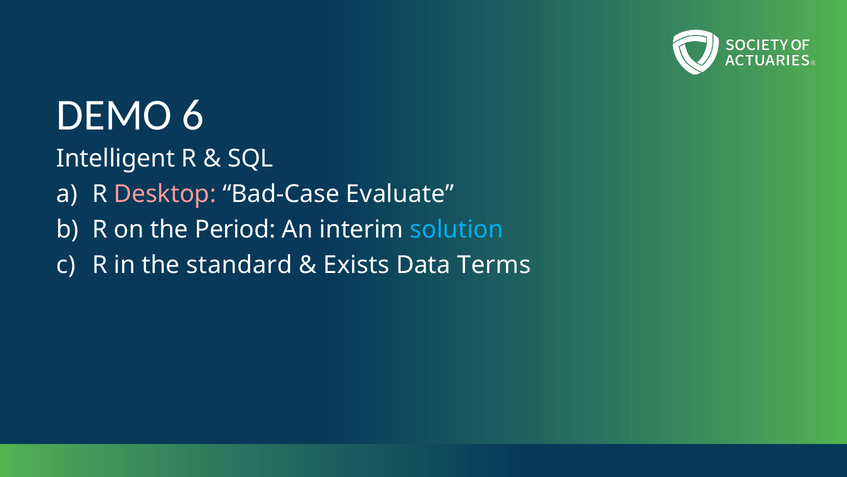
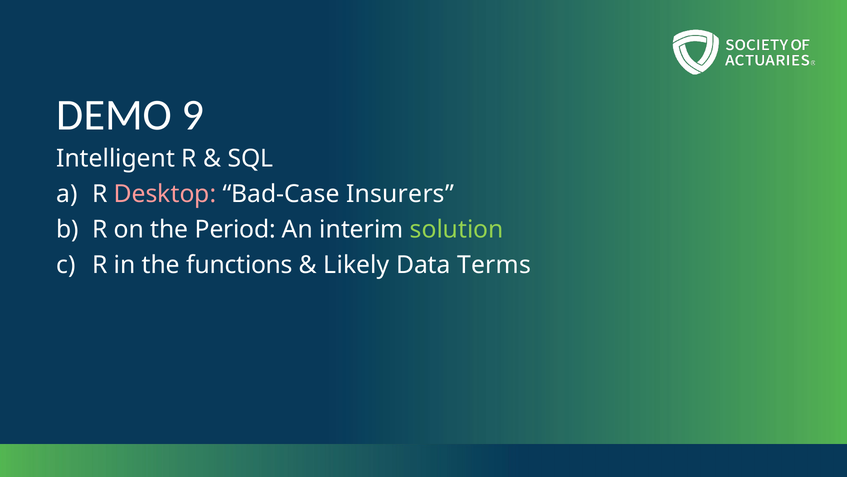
6: 6 -> 9
Evaluate: Evaluate -> Insurers
solution colour: light blue -> light green
standard: standard -> functions
Exists: Exists -> Likely
